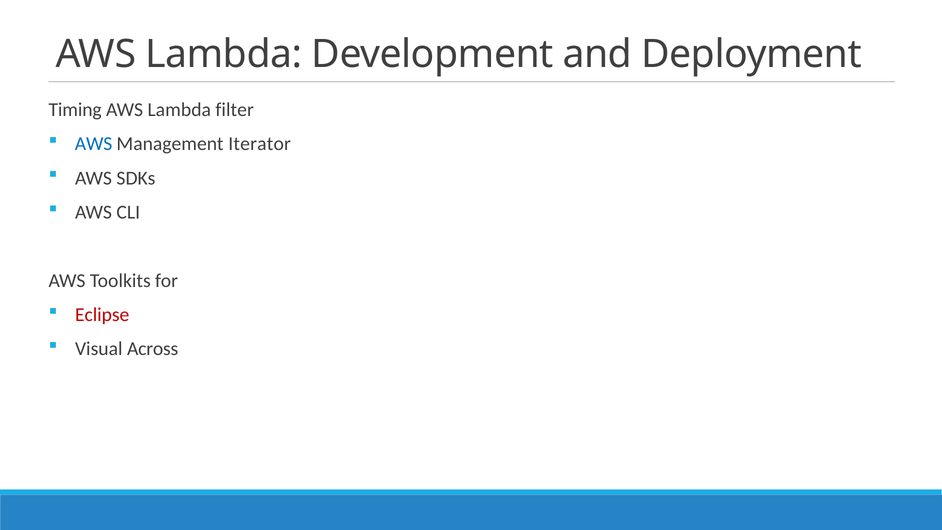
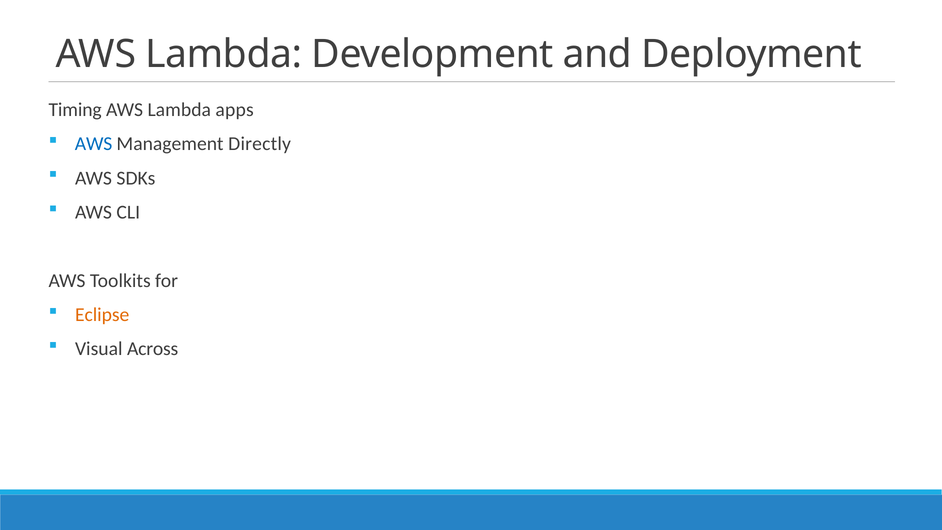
filter: filter -> apps
Iterator: Iterator -> Directly
Eclipse colour: red -> orange
